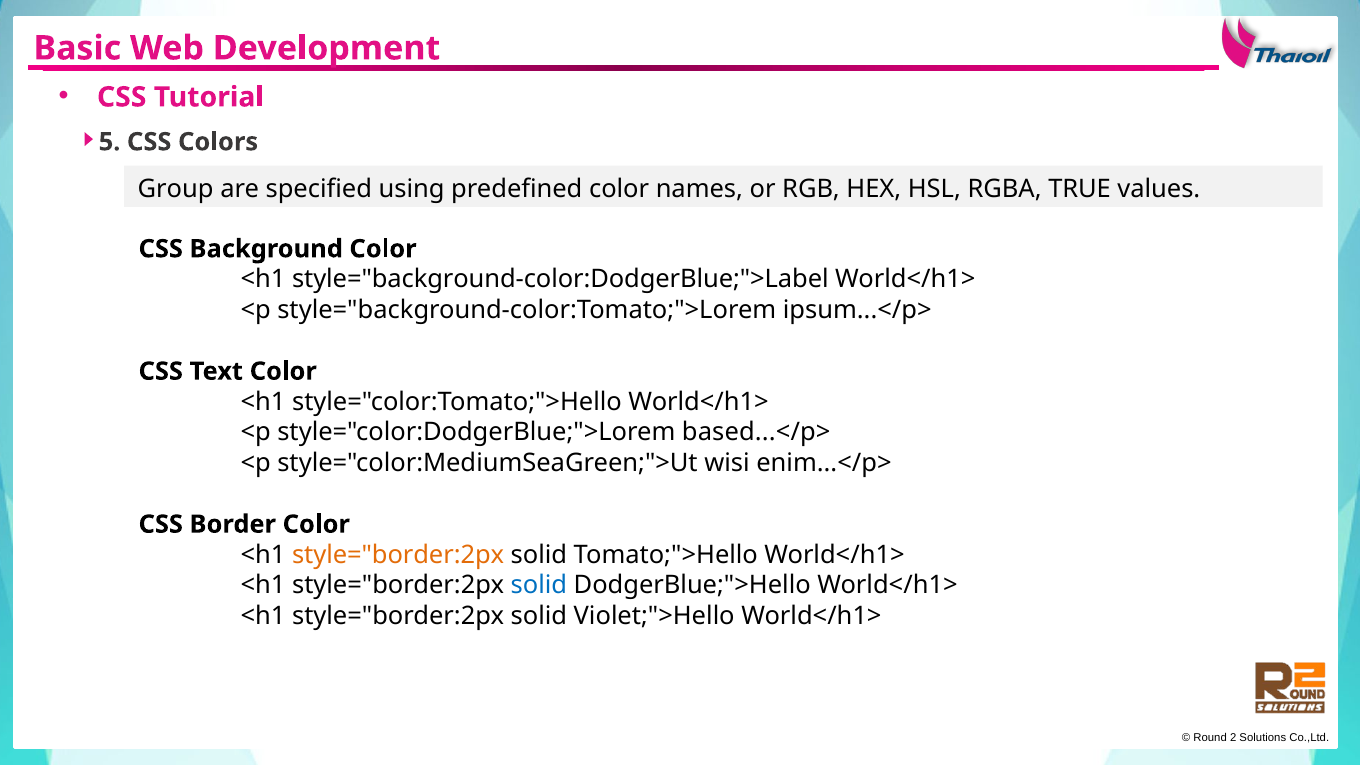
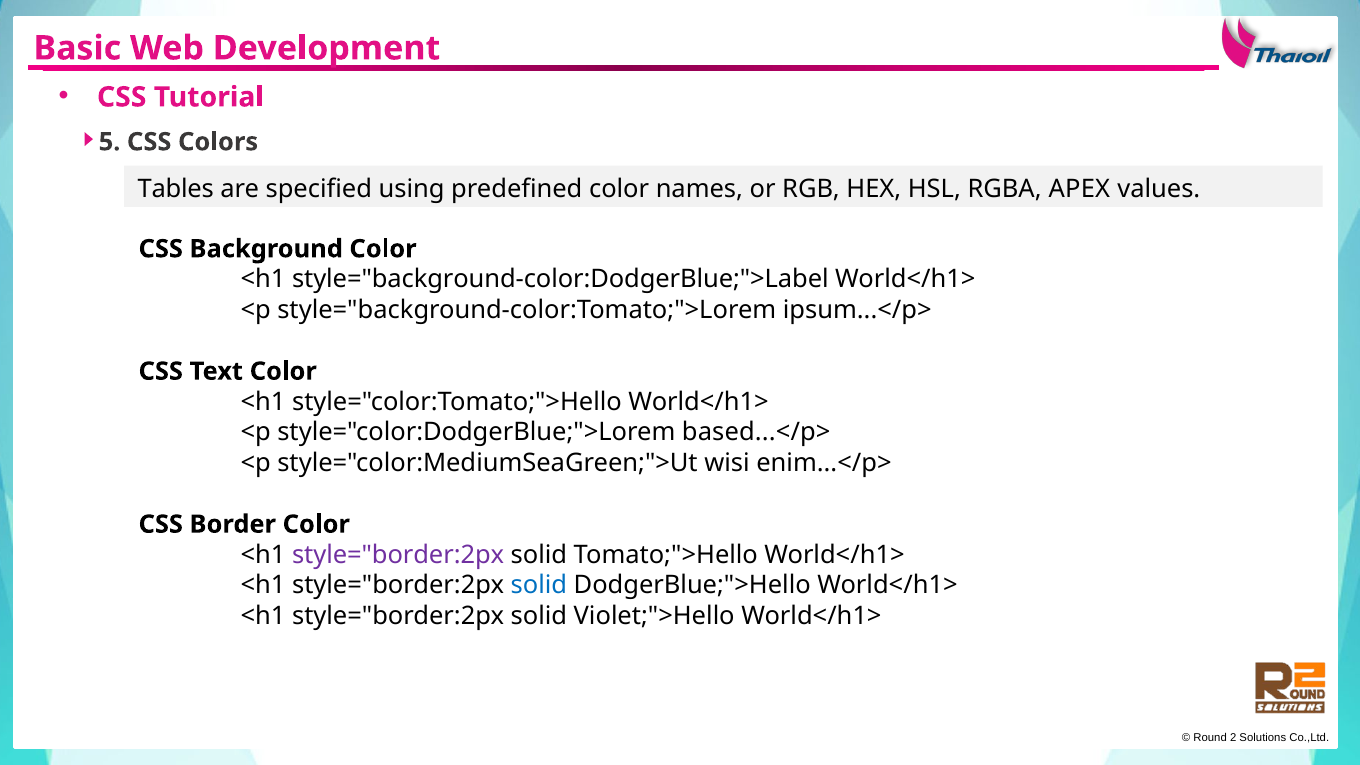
Group: Group -> Tables
TRUE: TRUE -> APEX
style="border:2px at (398, 555) colour: orange -> purple
